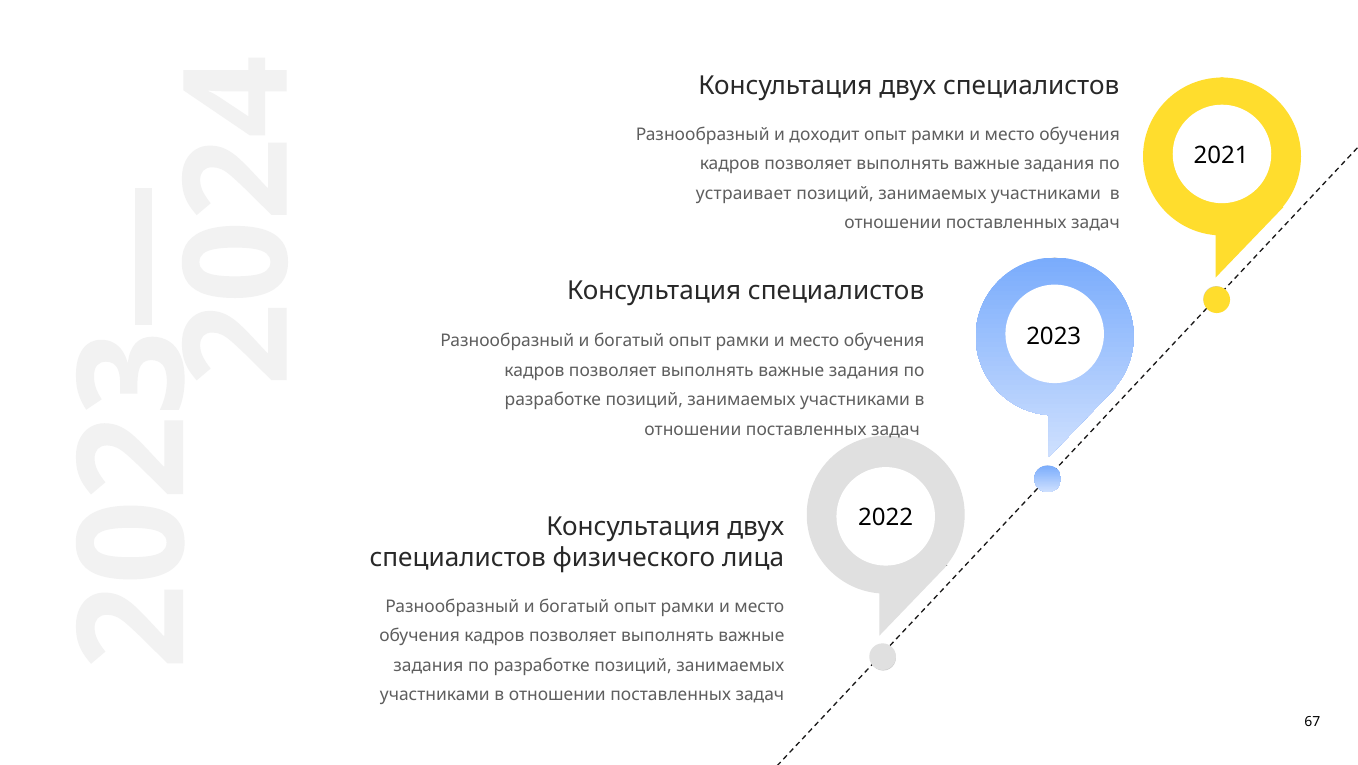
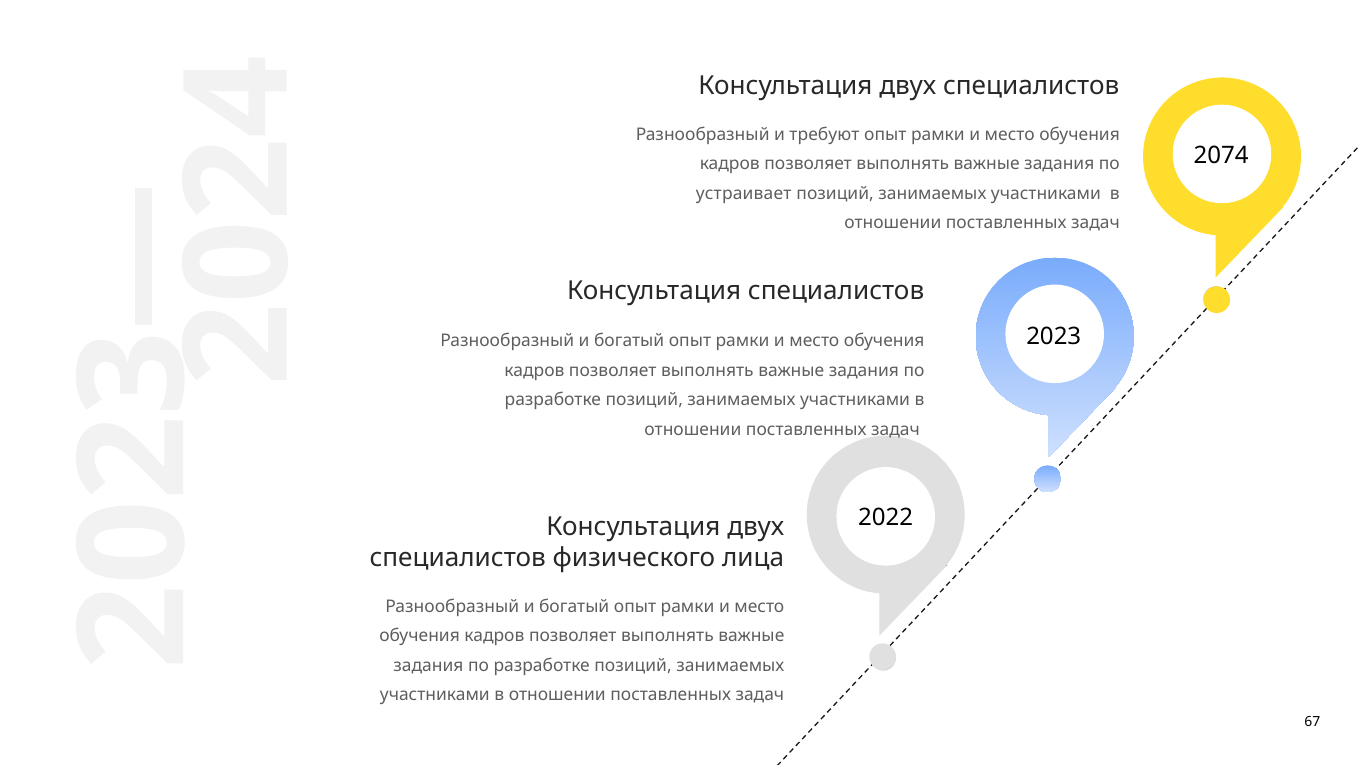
доходит: доходит -> требуют
2021: 2021 -> 2074
